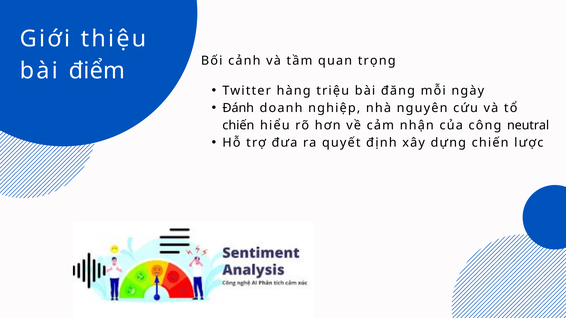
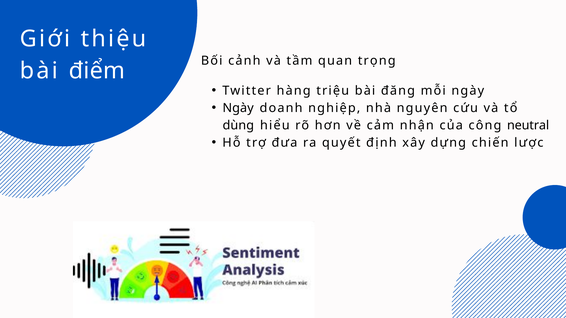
Đánh at (238, 108): Đánh -> Ngày
chiến at (238, 126): chiến -> dùng
